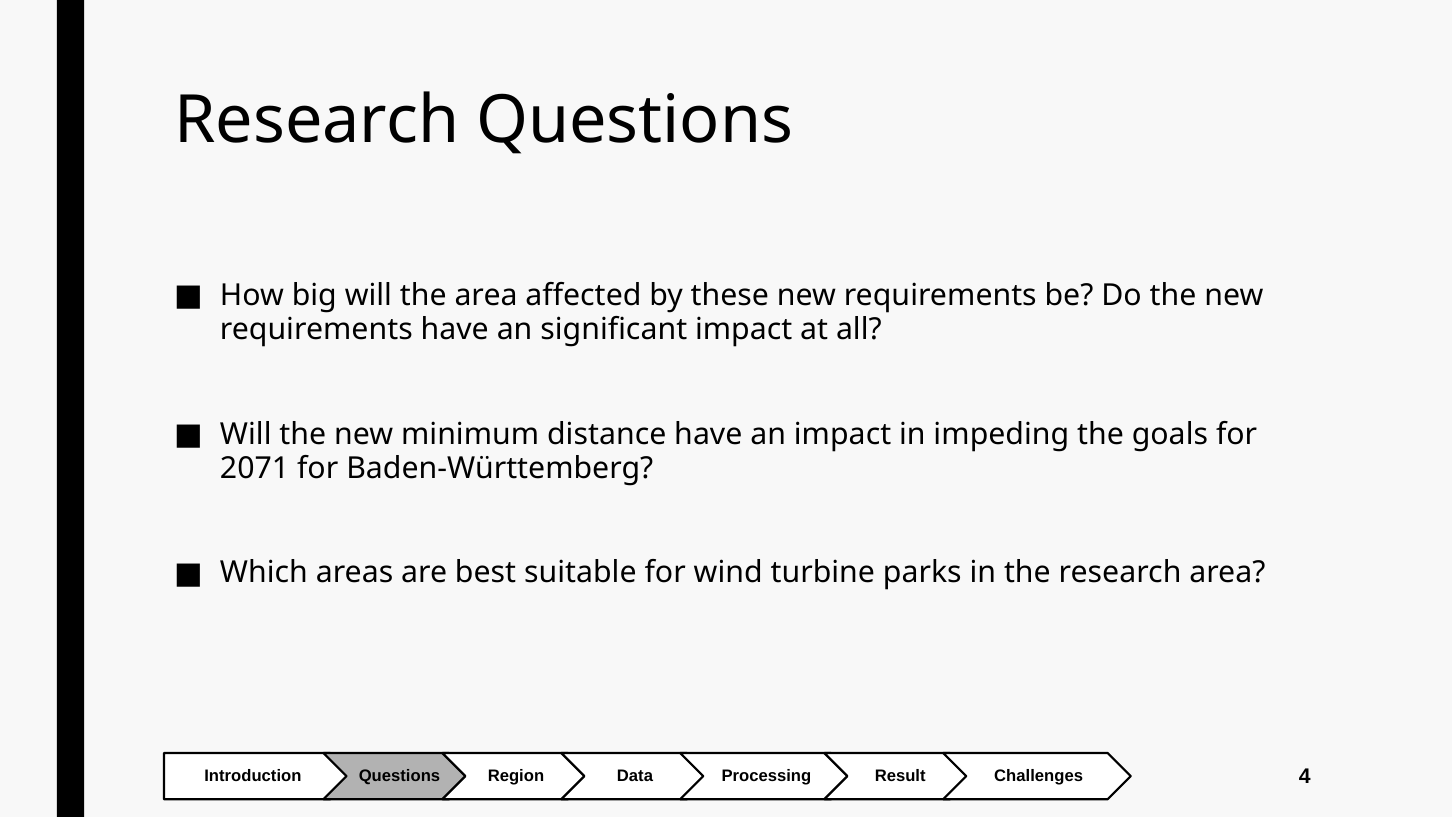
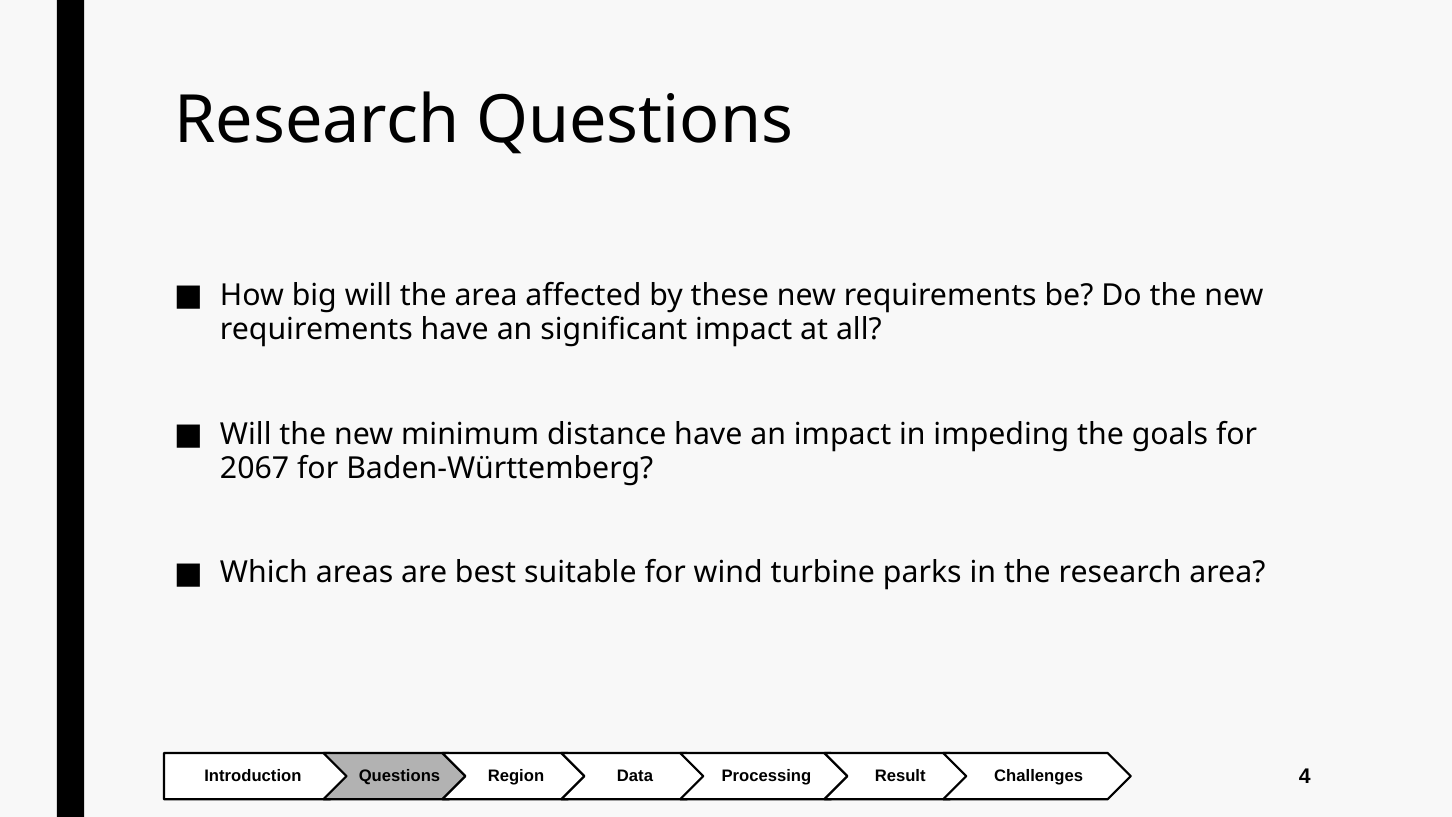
2071: 2071 -> 2067
